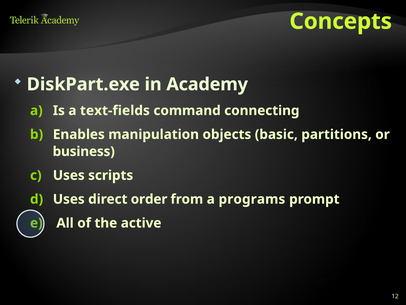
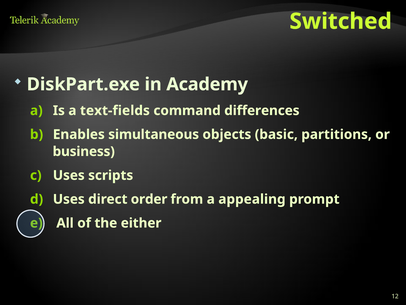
Concepts: Concepts -> Switched
connecting: connecting -> differences
manipulation: manipulation -> simultaneous
programs: programs -> appealing
active: active -> either
